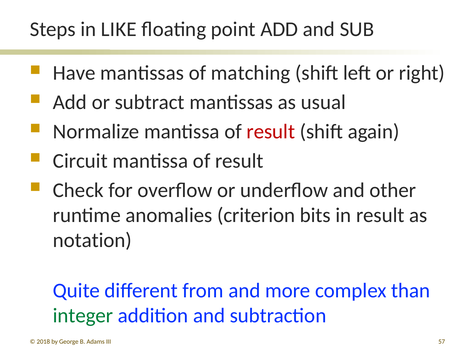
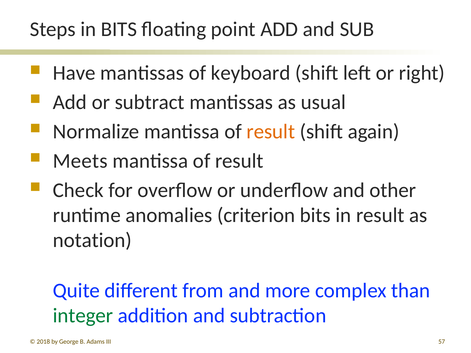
in LIKE: LIKE -> BITS
matching: matching -> keyboard
result at (271, 132) colour: red -> orange
Circuit: Circuit -> Meets
